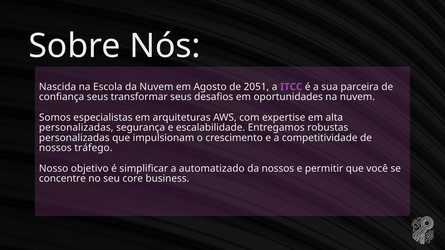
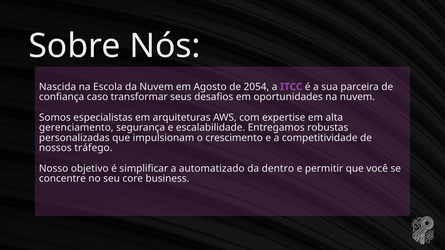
2051: 2051 -> 2054
confiança seus: seus -> caso
personalizadas at (76, 128): personalizadas -> gerenciamento
da nossos: nossos -> dentro
